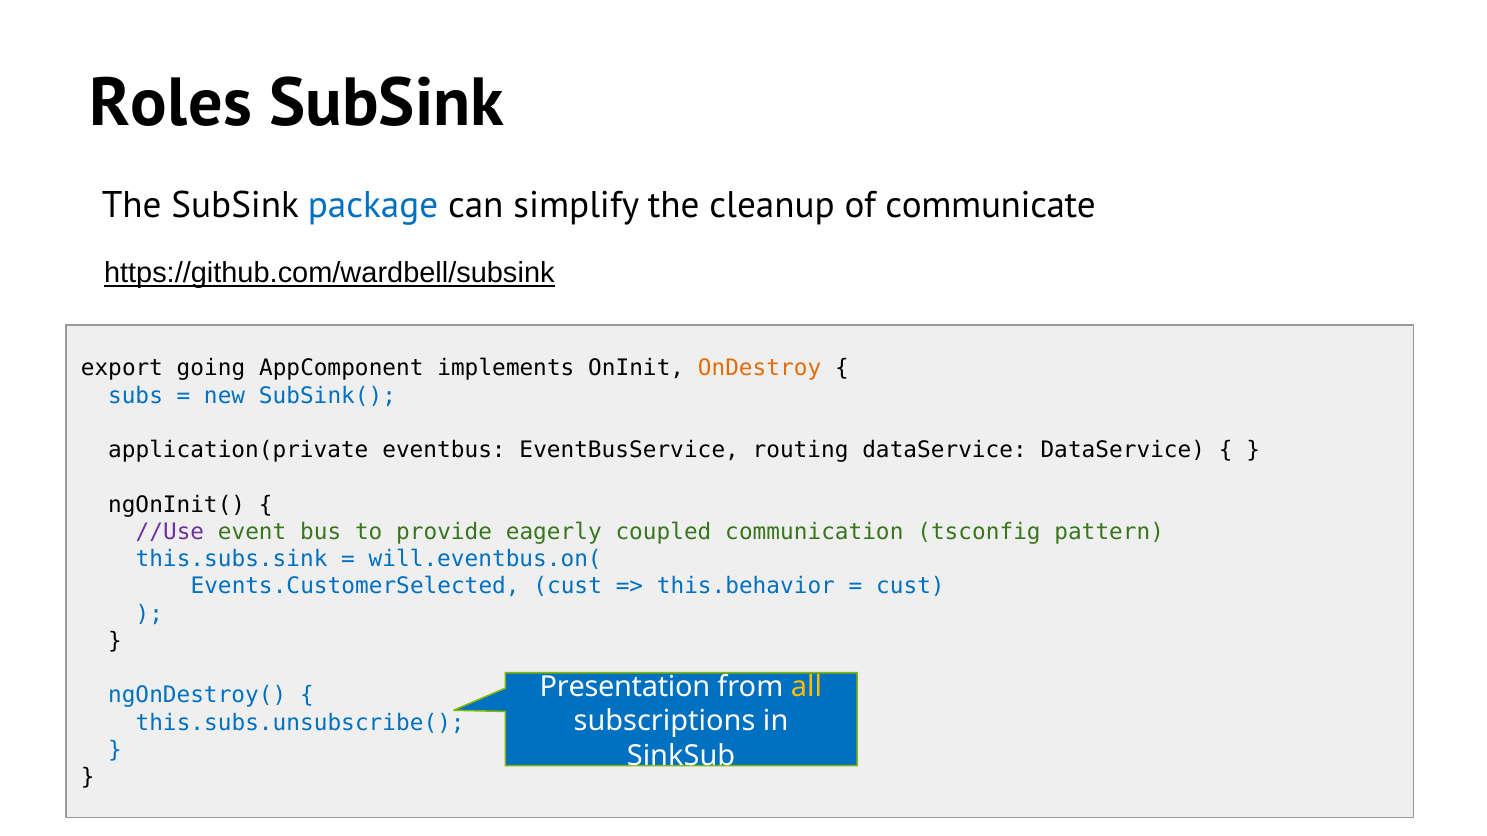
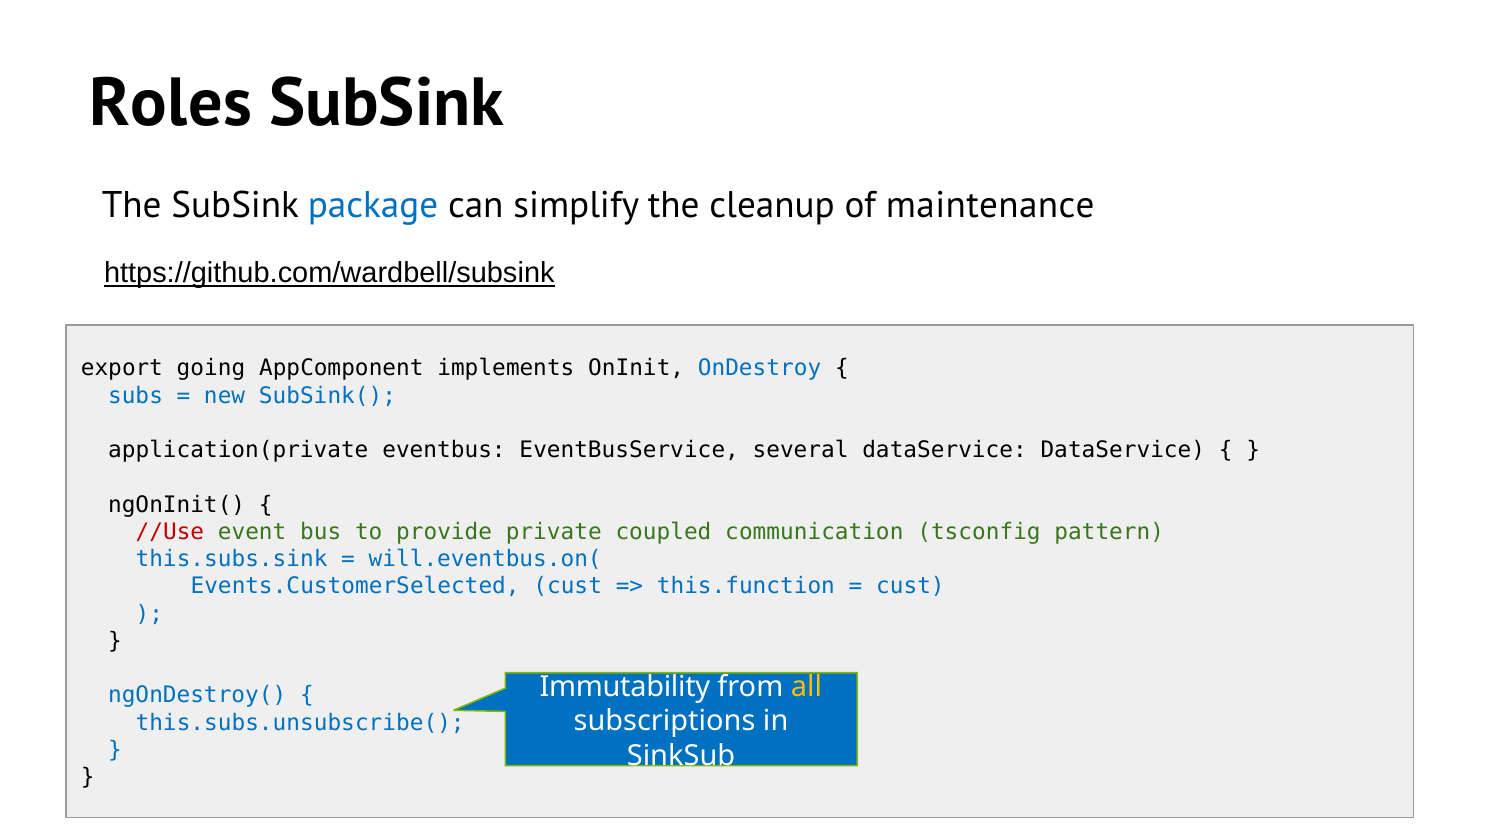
communicate: communicate -> maintenance
OnDestroy colour: orange -> blue
routing: routing -> several
//Use colour: purple -> red
eagerly: eagerly -> private
this.behavior: this.behavior -> this.function
Presentation: Presentation -> Immutability
